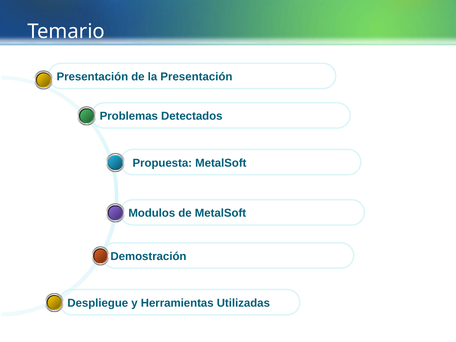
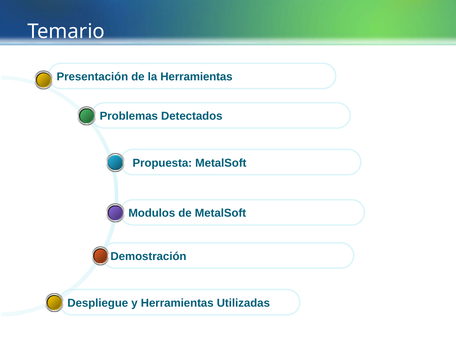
la Presentación: Presentación -> Herramientas
